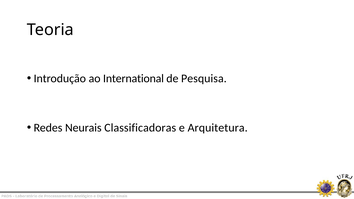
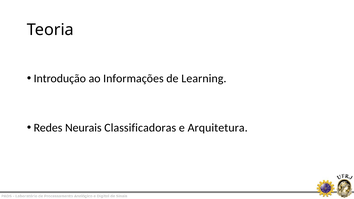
International: International -> Informações
Pesquisa: Pesquisa -> Learning
